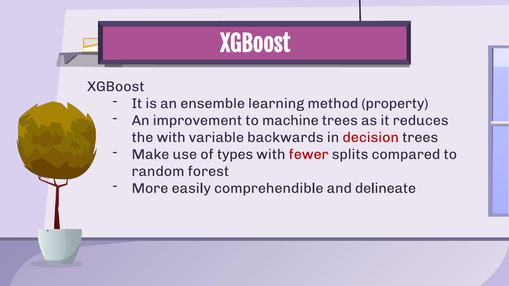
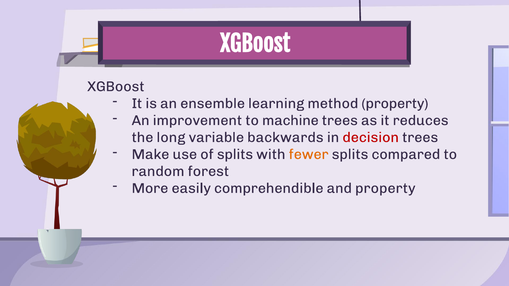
the with: with -> long
of types: types -> splits
fewer colour: red -> orange
and delineate: delineate -> property
